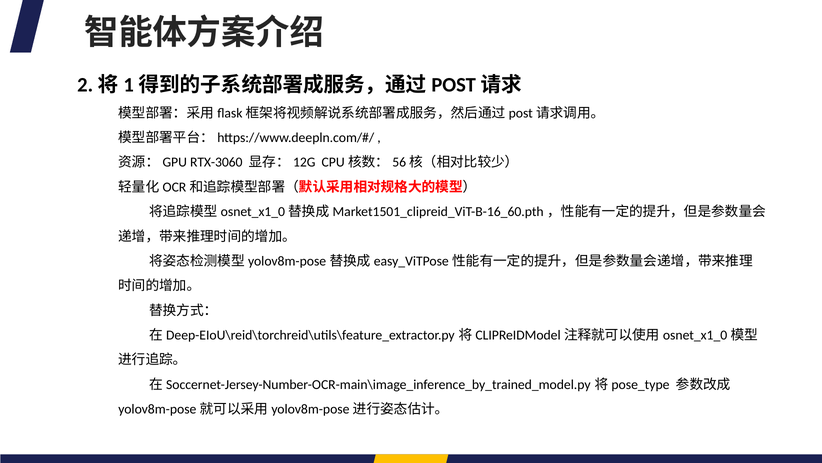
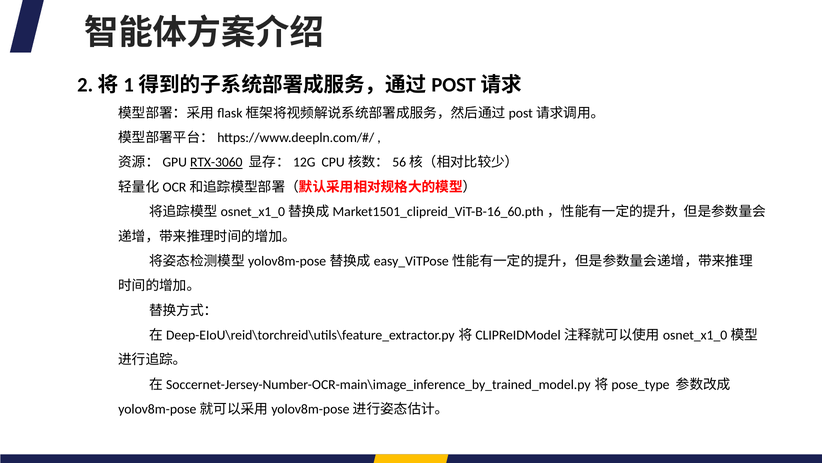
RTX-3060 underline: none -> present
